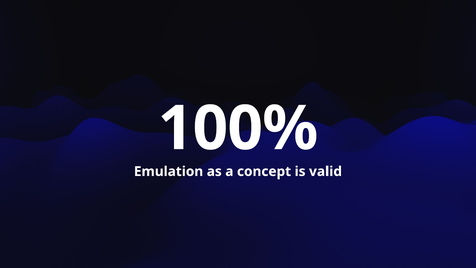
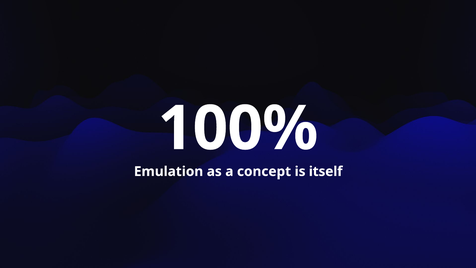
valid: valid -> itself
